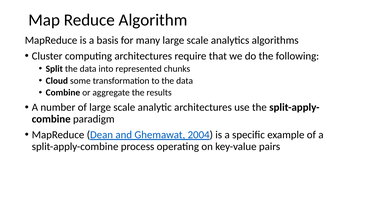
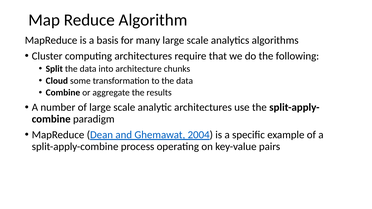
represented: represented -> architecture
